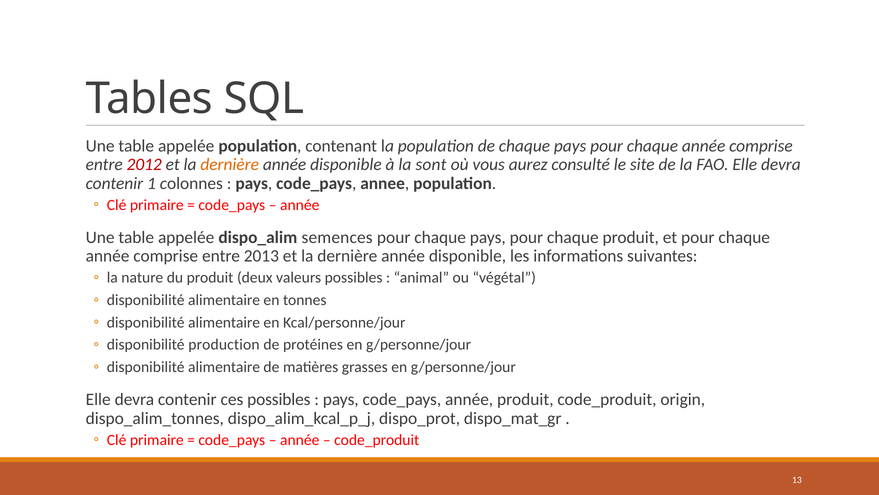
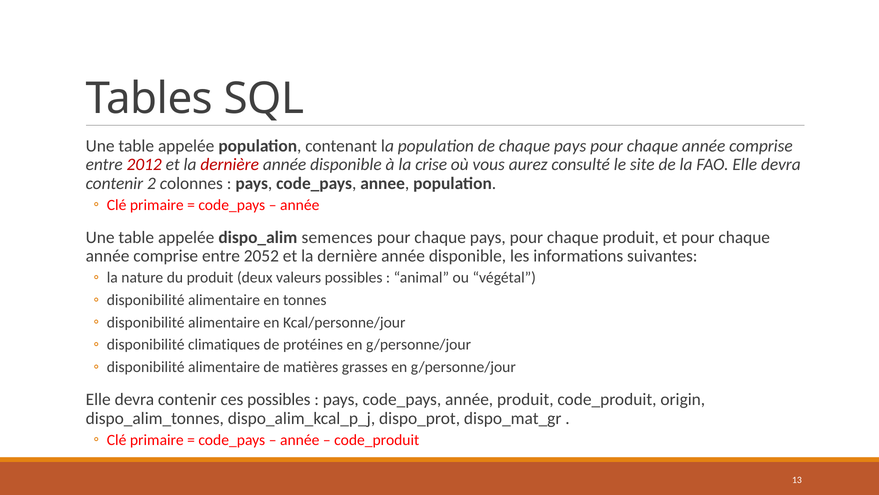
dernière at (230, 164) colour: orange -> red
sont: sont -> crise
1: 1 -> 2
2013: 2013 -> 2052
production: production -> climatiques
